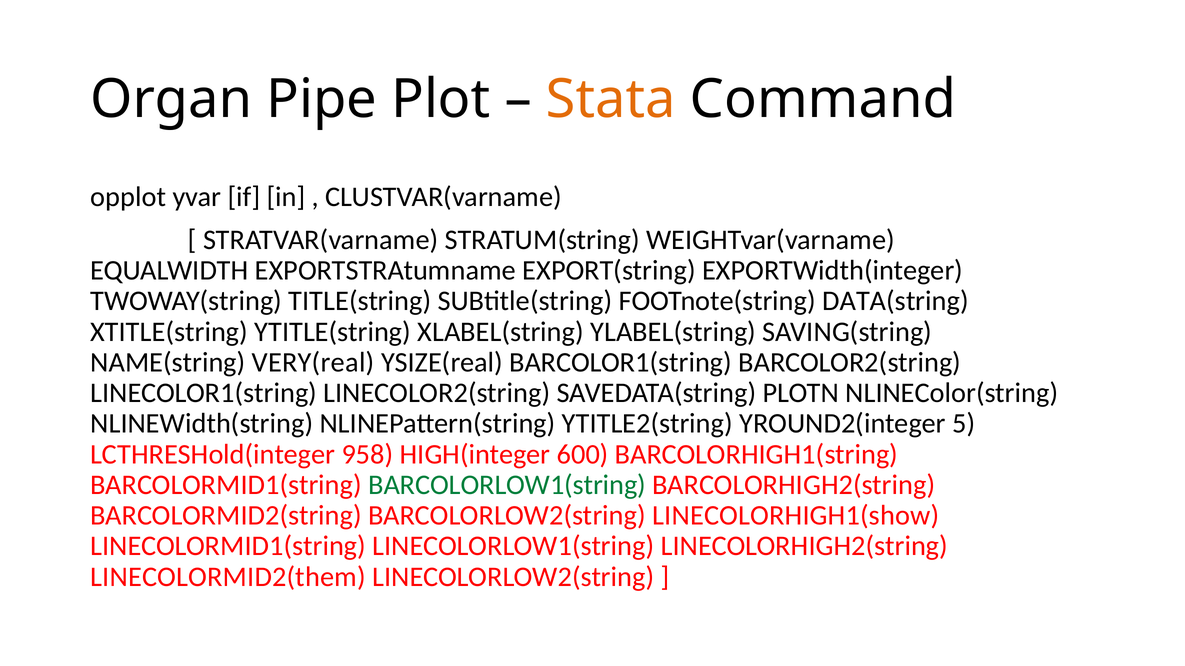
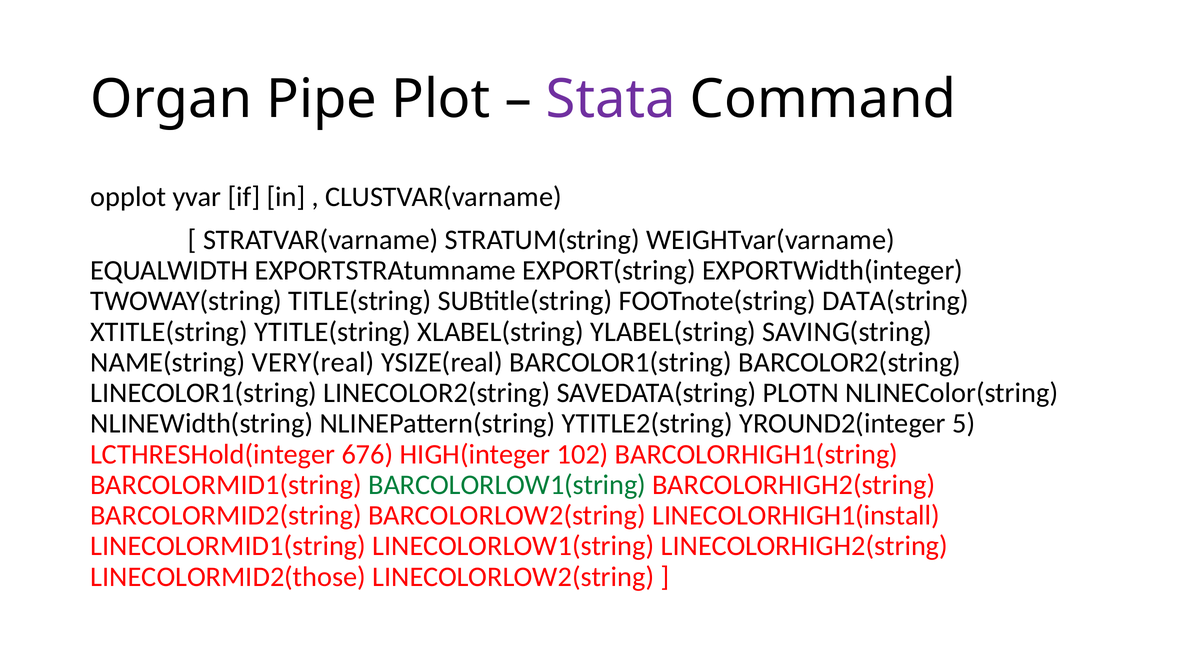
Stata colour: orange -> purple
958: 958 -> 676
600: 600 -> 102
LINECOLORHIGH1(show: LINECOLORHIGH1(show -> LINECOLORHIGH1(install
LINECOLORMID2(them: LINECOLORMID2(them -> LINECOLORMID2(those
